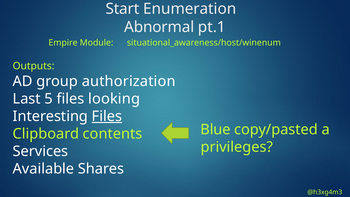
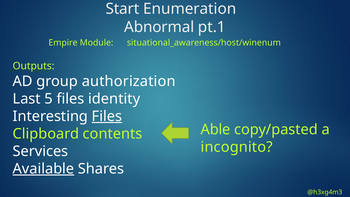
looking: looking -> identity
Blue: Blue -> Able
privileges: privileges -> incognito
Available underline: none -> present
